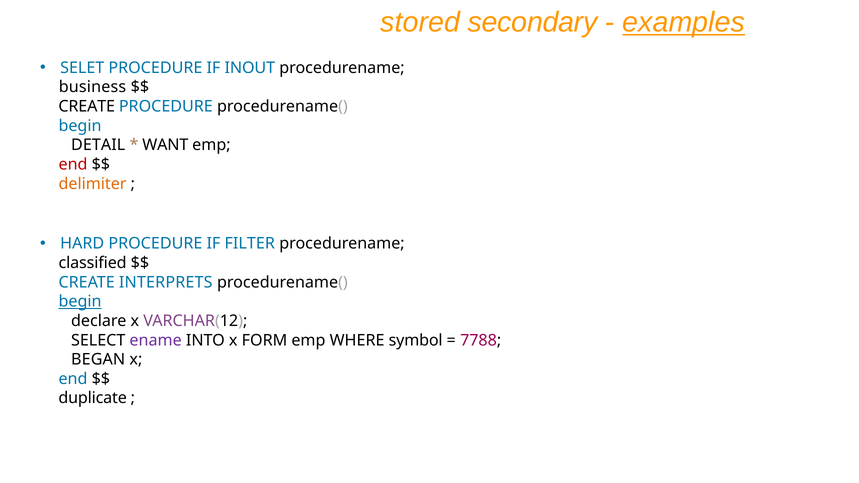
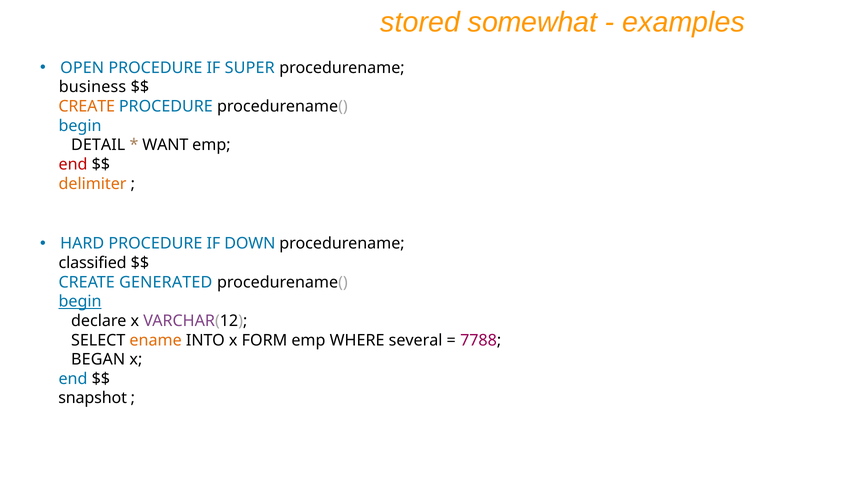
secondary: secondary -> somewhat
examples underline: present -> none
SELET: SELET -> OPEN
INOUT: INOUT -> SUPER
CREATE at (87, 107) colour: black -> orange
FILTER: FILTER -> DOWN
INTERPRETS: INTERPRETS -> GENERATED
ename colour: purple -> orange
symbol: symbol -> several
duplicate: duplicate -> snapshot
